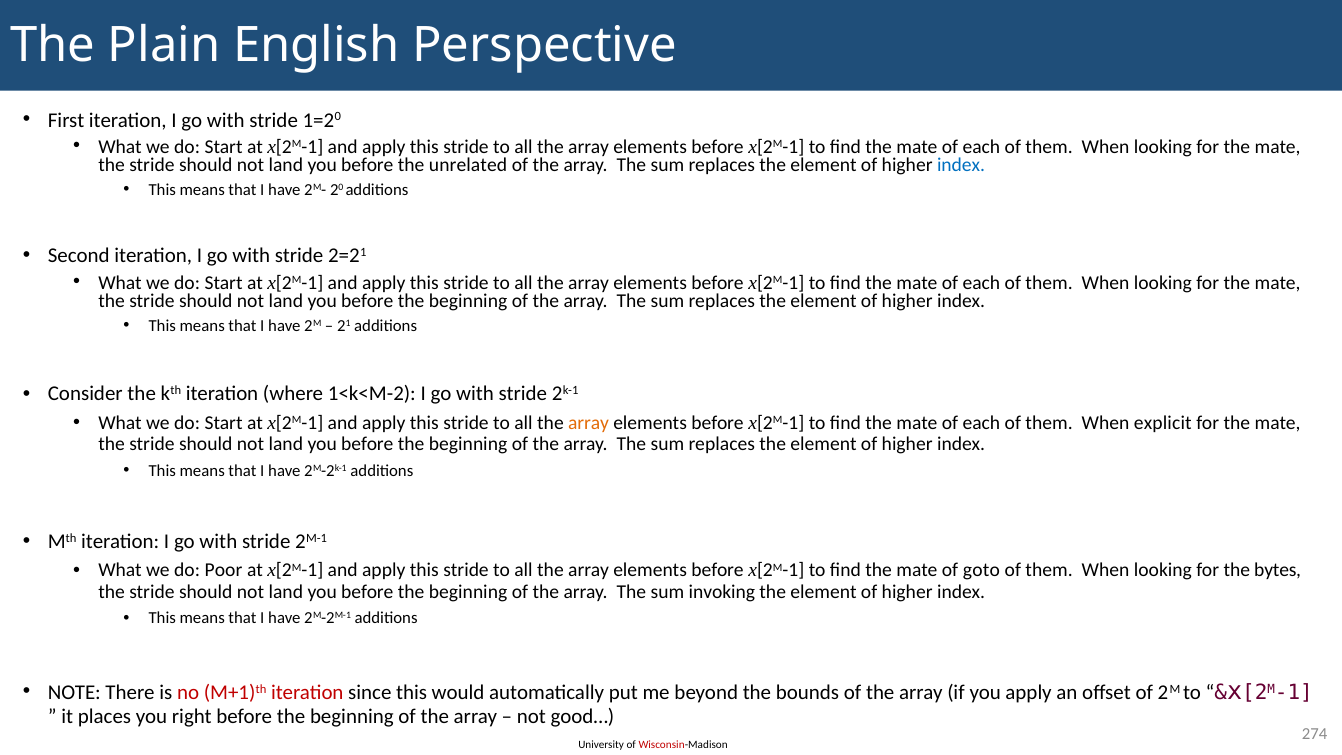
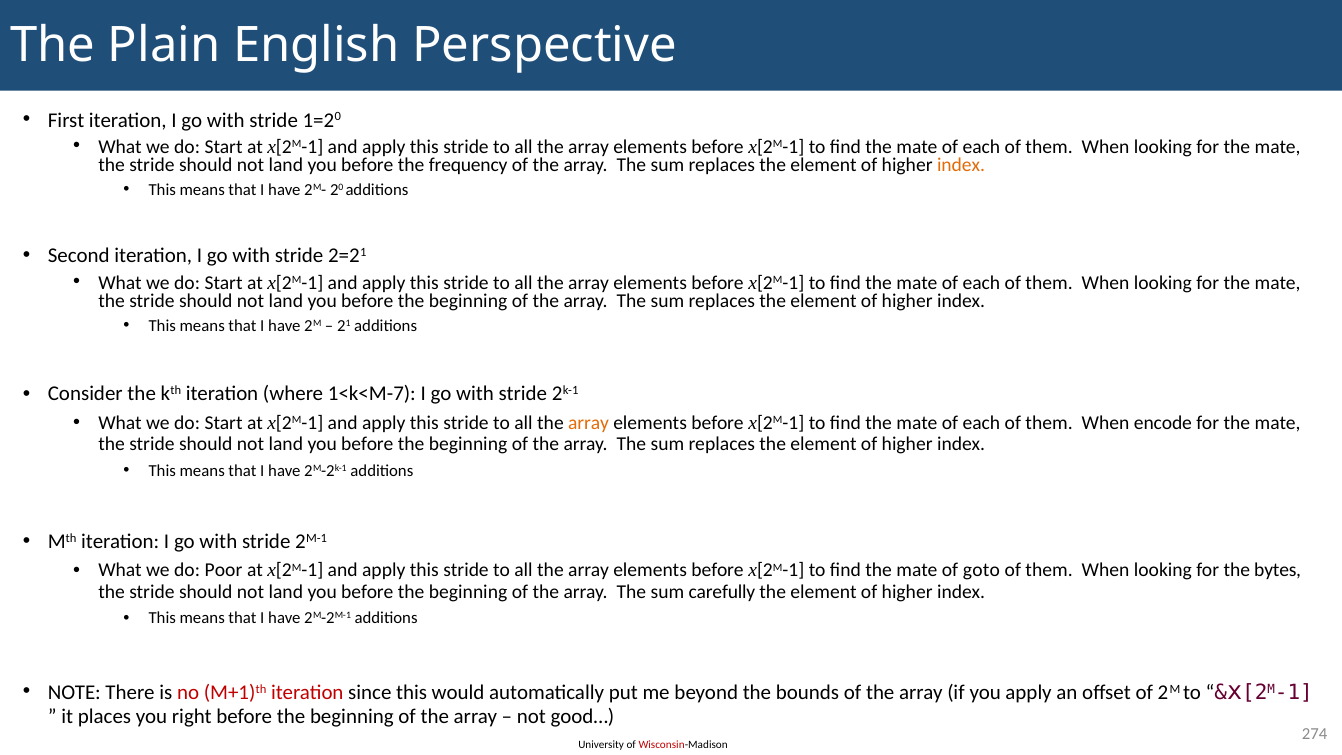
unrelated: unrelated -> frequency
index at (961, 165) colour: blue -> orange
1<k<M-2: 1<k<M-2 -> 1<k<M-7
explicit: explicit -> encode
invoking: invoking -> carefully
